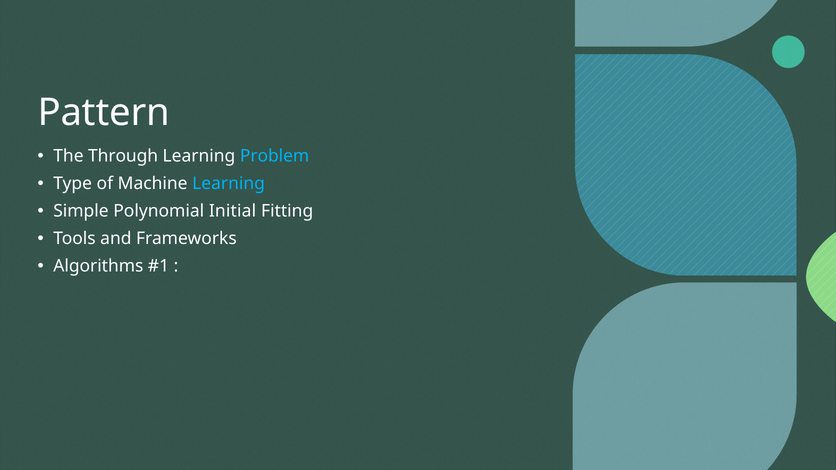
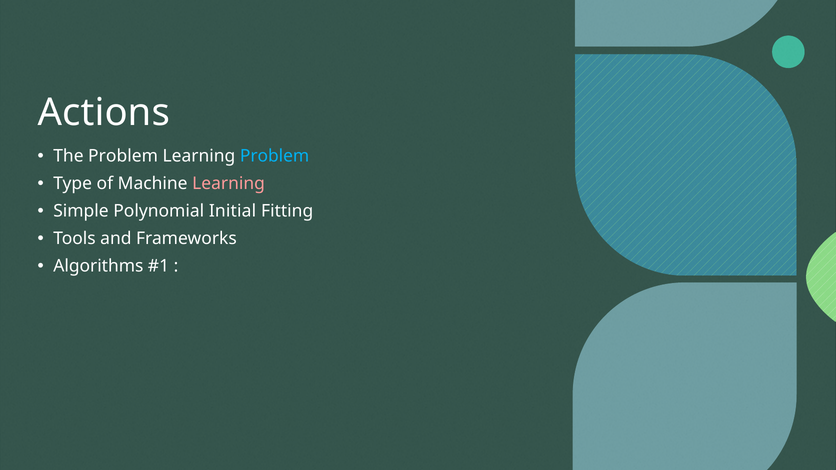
Pattern: Pattern -> Actions
The Through: Through -> Problem
Learning at (229, 184) colour: light blue -> pink
